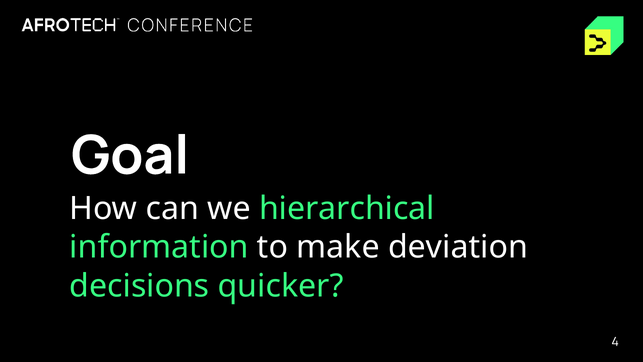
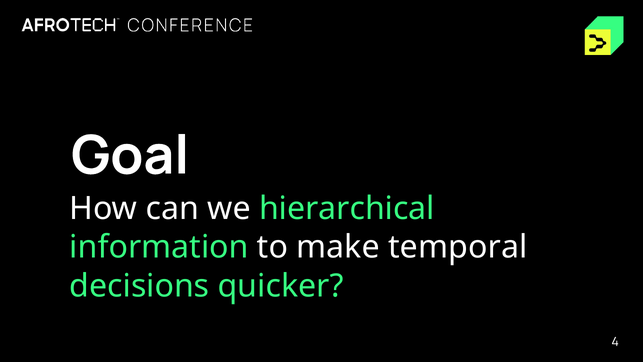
deviation: deviation -> temporal
